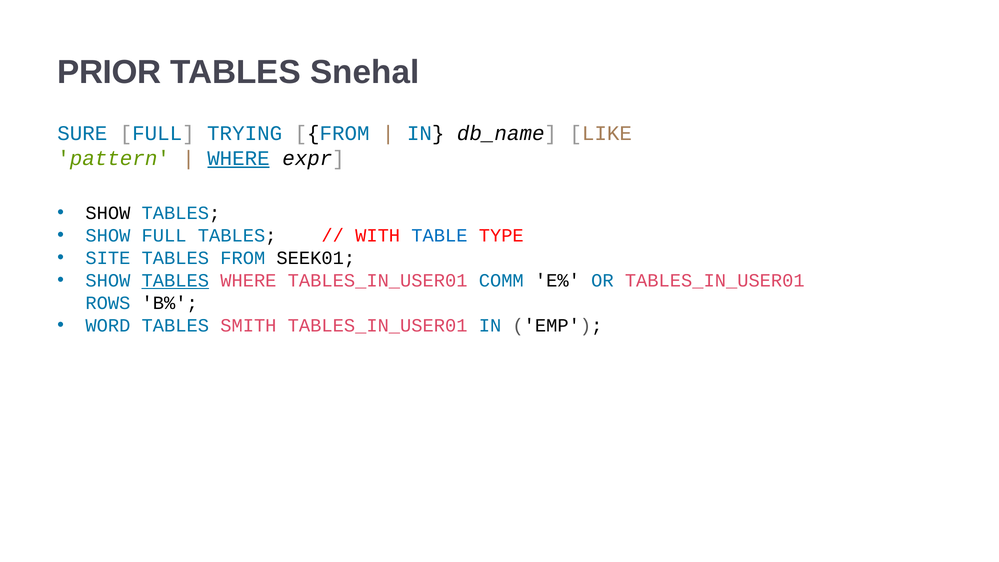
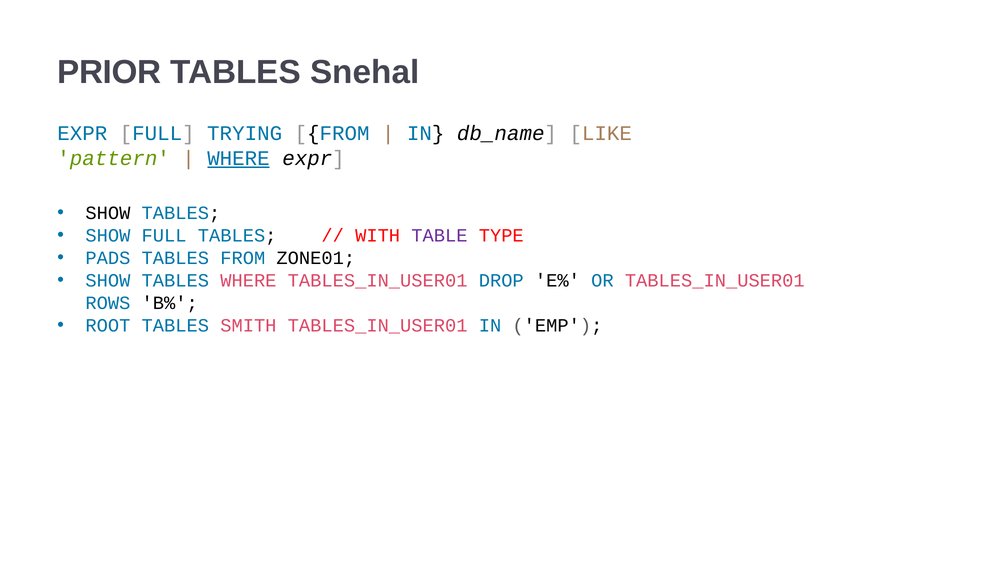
SURE at (82, 133): SURE -> EXPR
TABLE colour: blue -> purple
SITE: SITE -> PADS
SEEK01: SEEK01 -> ZONE01
TABLES at (175, 280) underline: present -> none
COMM: COMM -> DROP
WORD: WORD -> ROOT
